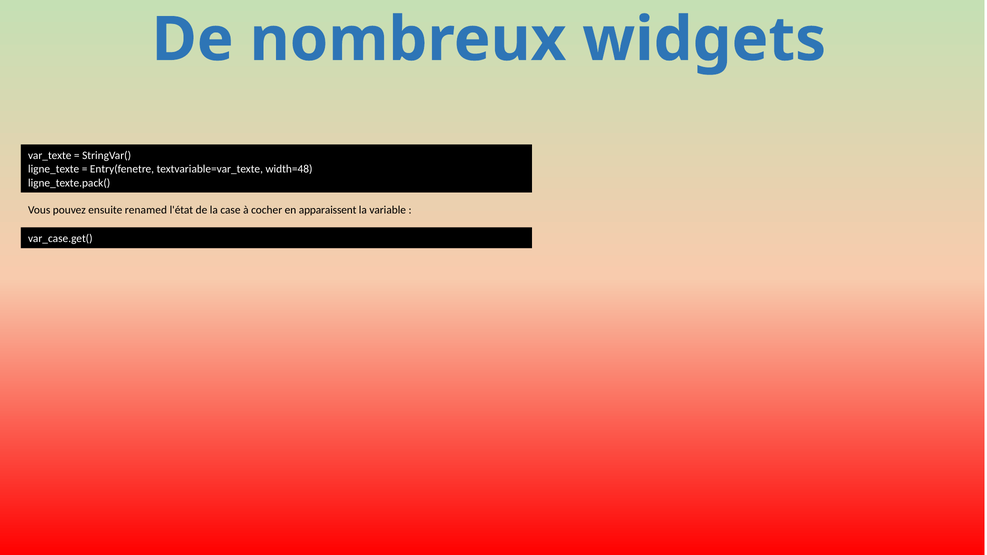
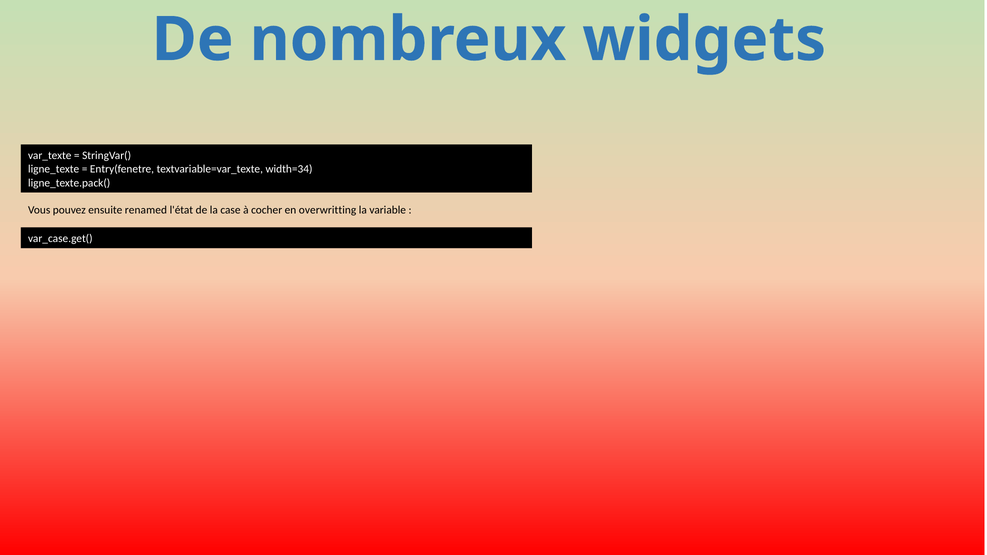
width=48: width=48 -> width=34
apparaissent: apparaissent -> overwritting
